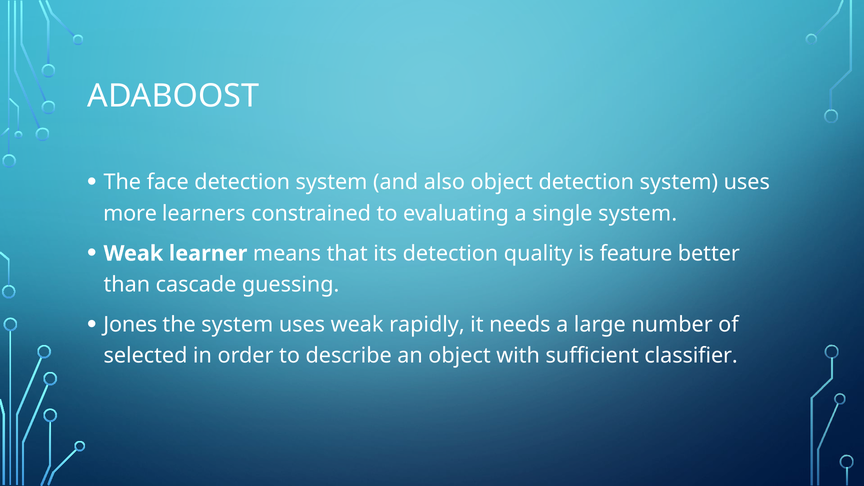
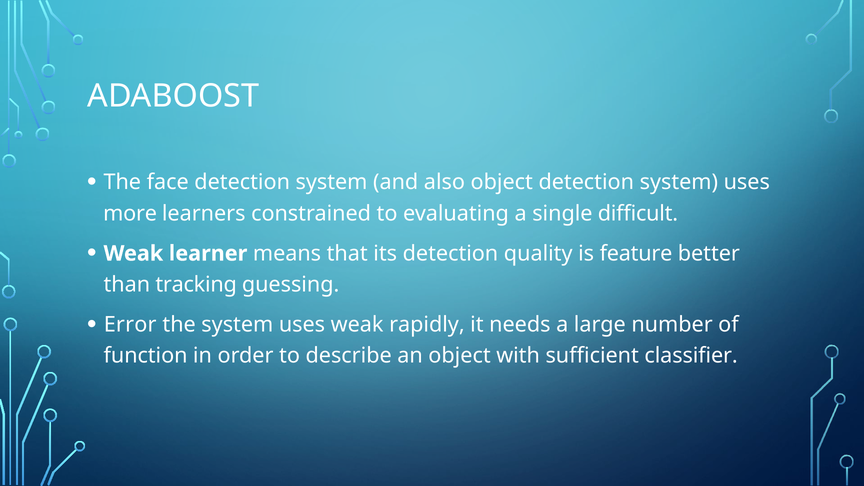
single system: system -> difficult
cascade: cascade -> tracking
Jones: Jones -> Error
selected: selected -> function
